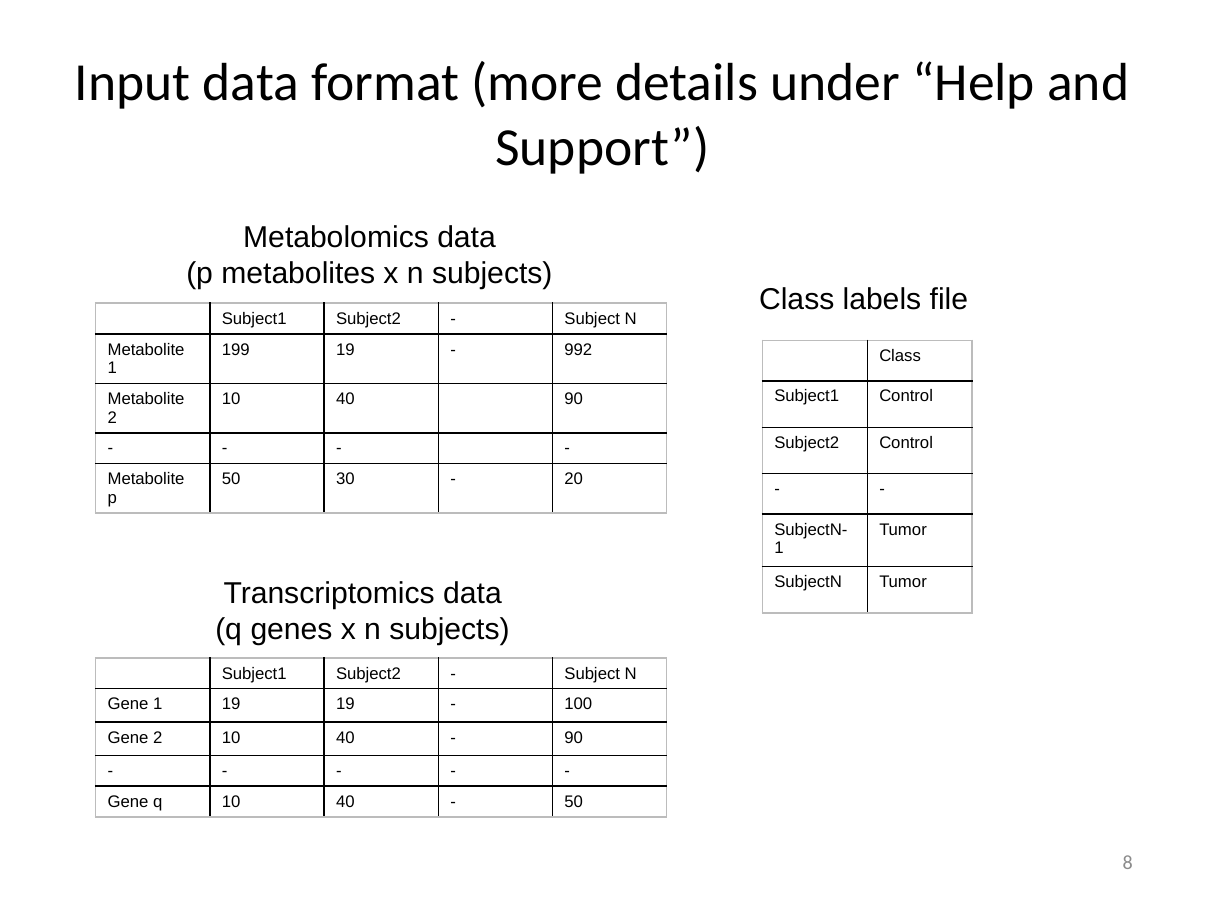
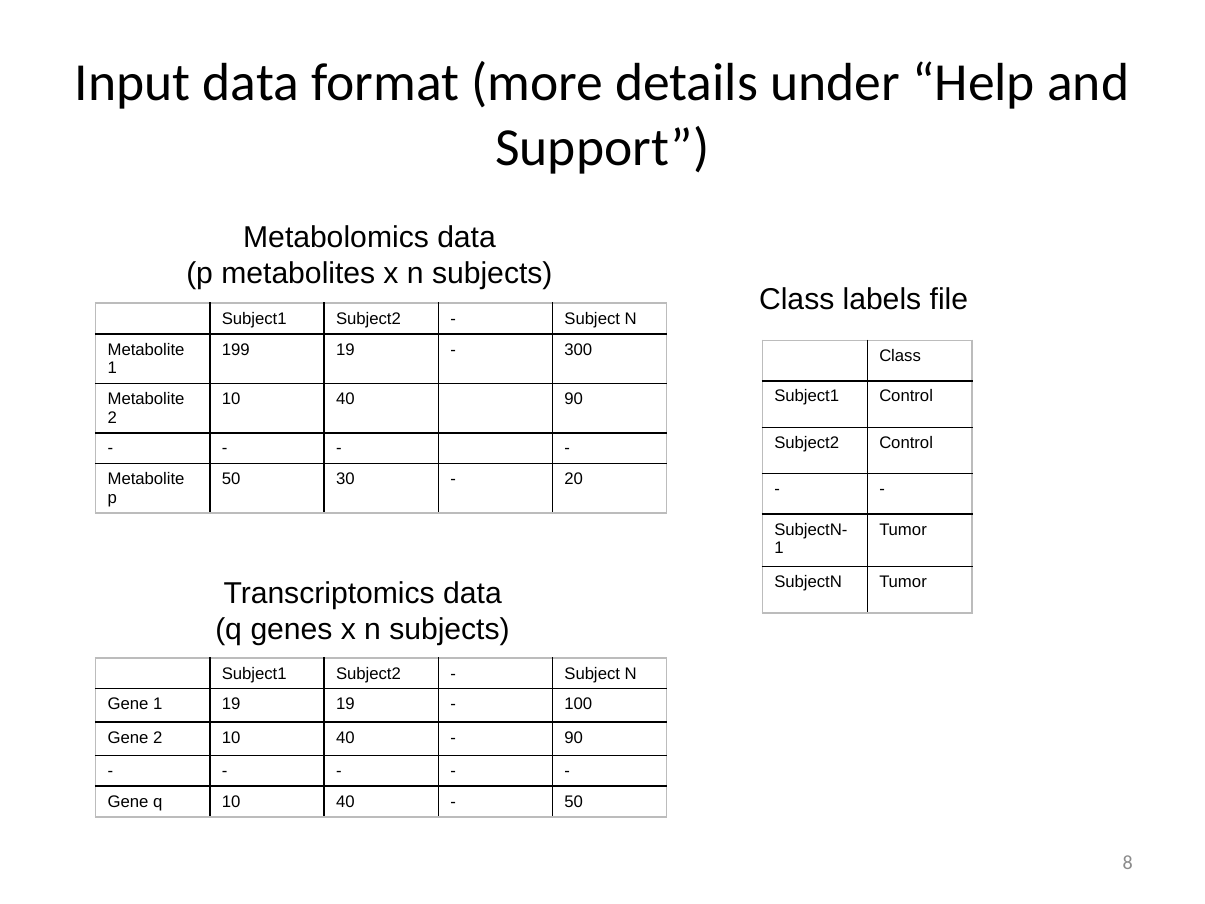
992: 992 -> 300
